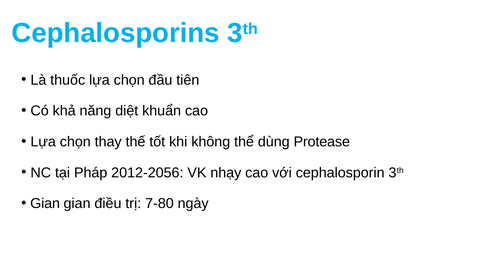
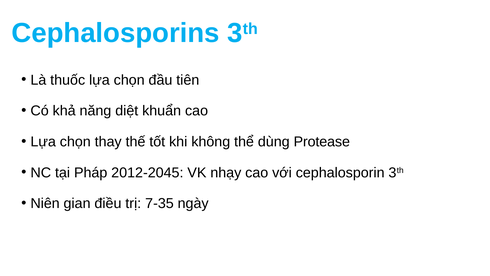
2012-2056: 2012-2056 -> 2012-2045
Gian at (45, 203): Gian -> Niên
7-80: 7-80 -> 7-35
